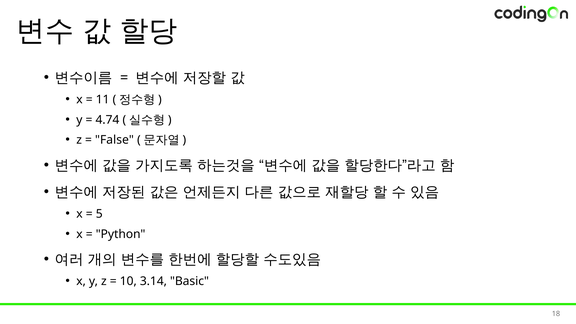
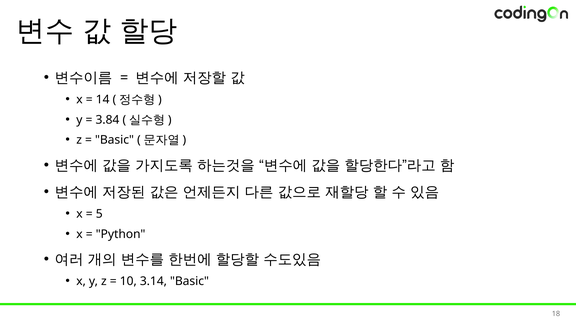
11: 11 -> 14
4.74: 4.74 -> 3.84
False at (114, 140): False -> Basic
